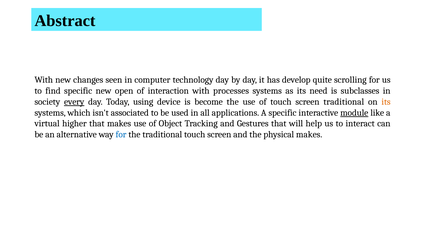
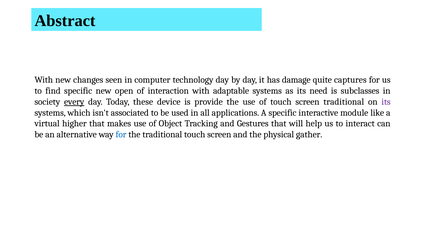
develop: develop -> damage
scrolling: scrolling -> captures
processes: processes -> adaptable
using: using -> these
become: become -> provide
its at (386, 102) colour: orange -> purple
module underline: present -> none
physical makes: makes -> gather
